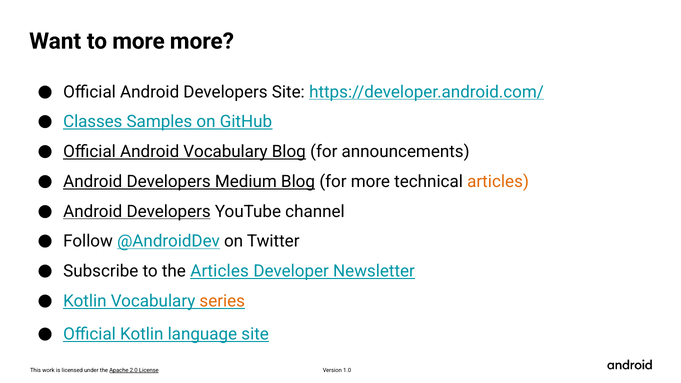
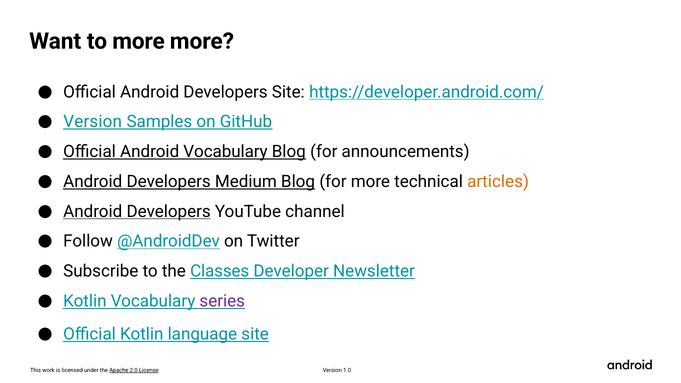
Classes at (93, 122): Classes -> Version
the Articles: Articles -> Classes
series colour: orange -> purple
